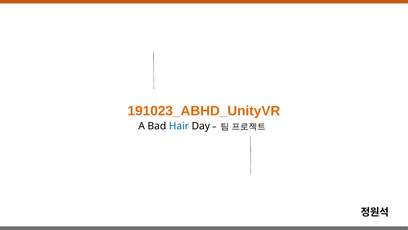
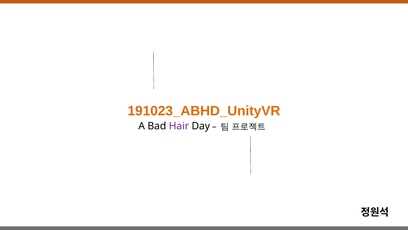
Hair colour: blue -> purple
